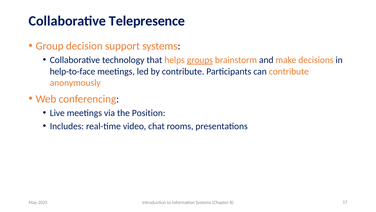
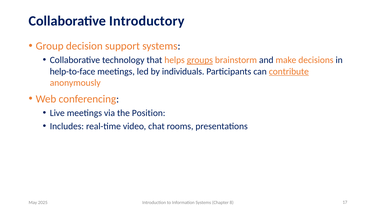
Telepresence: Telepresence -> Introductory
by contribute: contribute -> individuals
contribute at (289, 71) underline: none -> present
